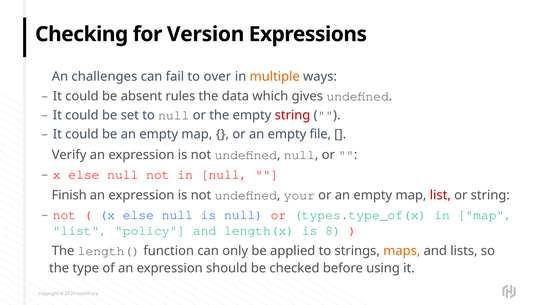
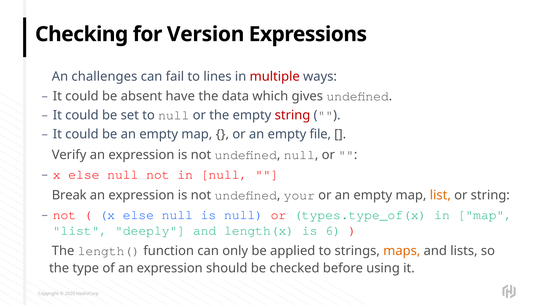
over: over -> lines
multiple colour: orange -> red
rules: rules -> have
Finish: Finish -> Break
list at (440, 195) colour: red -> orange
policy: policy -> deeply
8: 8 -> 6
